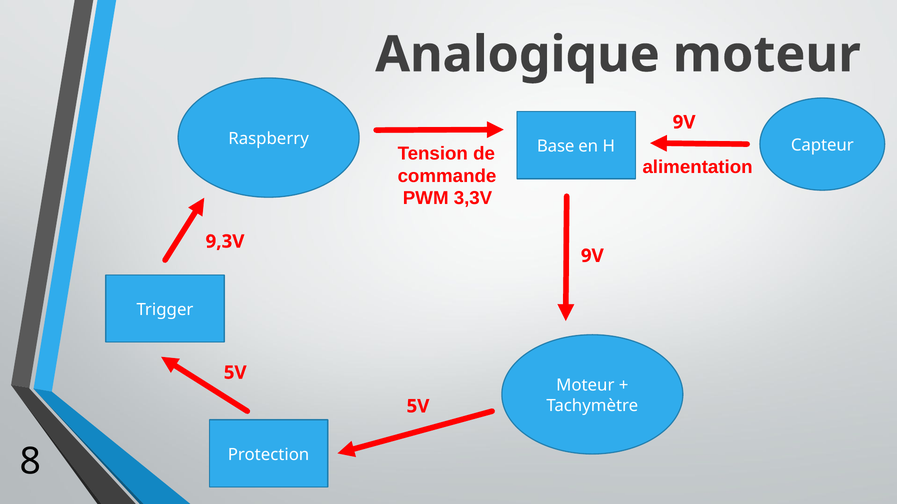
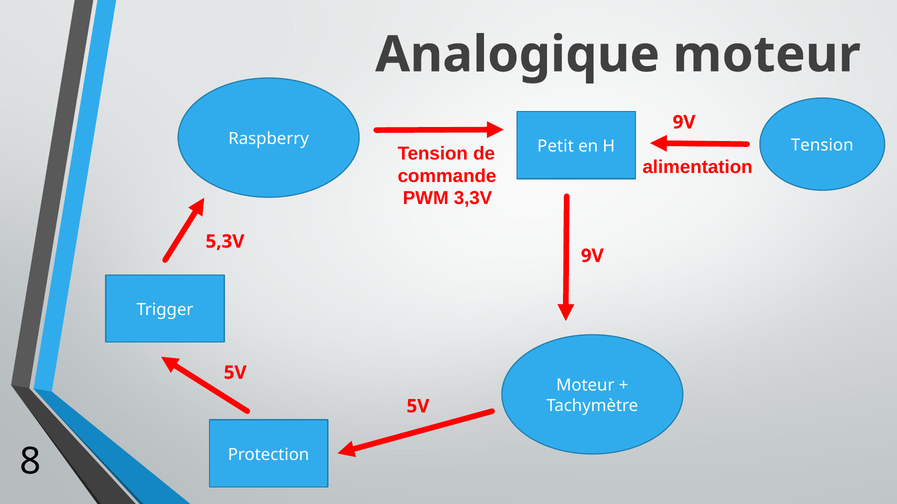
Capteur at (822, 145): Capteur -> Tension
Base: Base -> Petit
9,3V: 9,3V -> 5,3V
